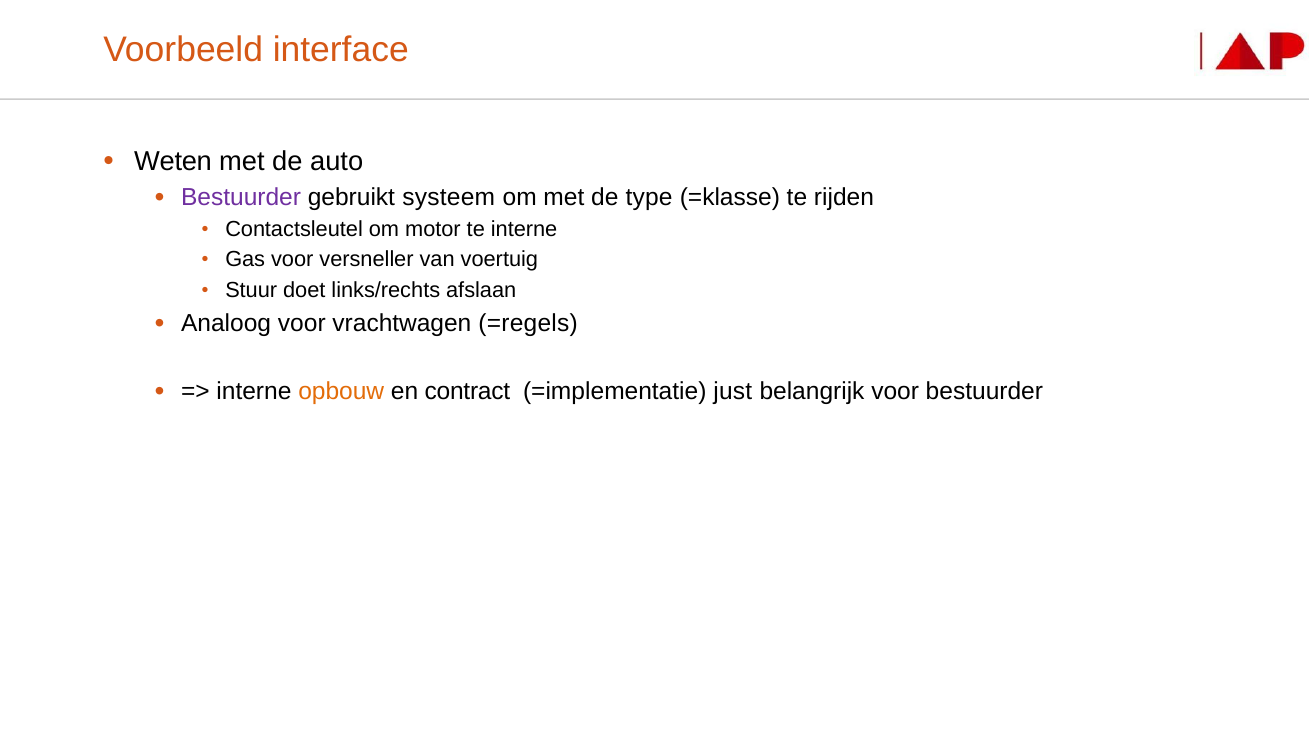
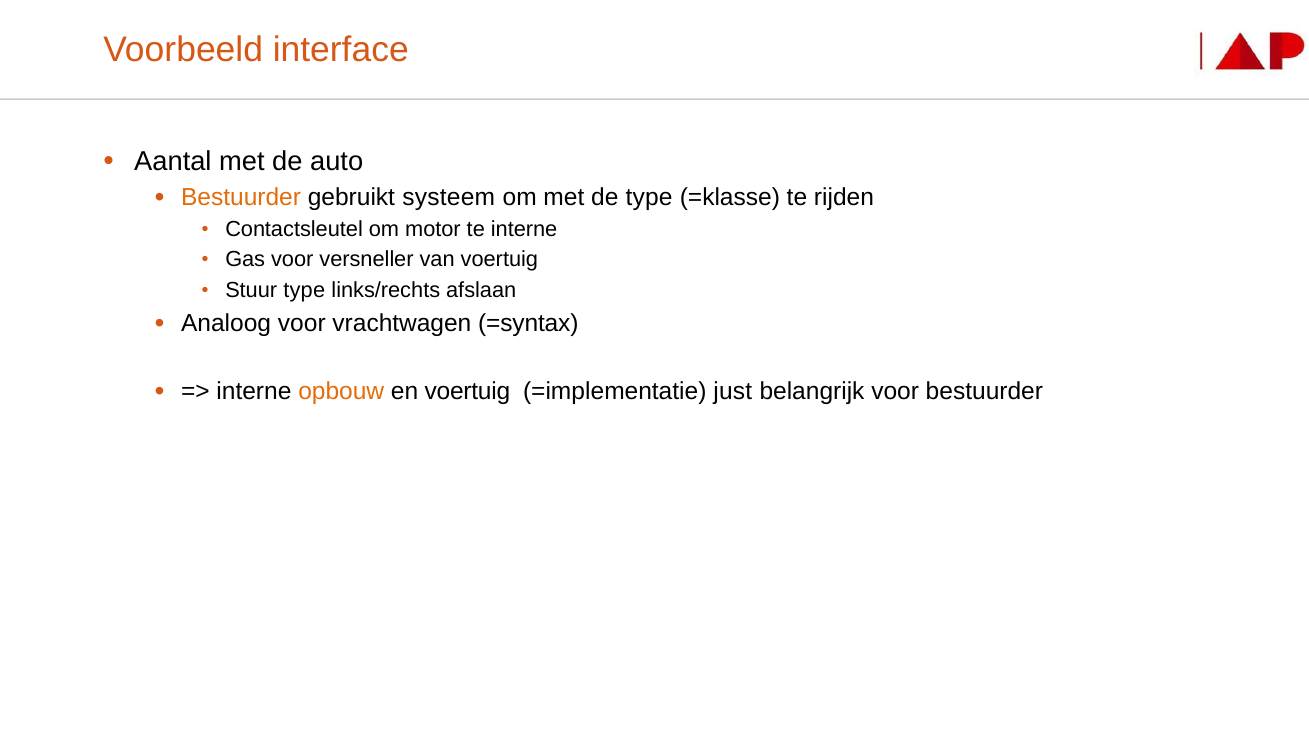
Weten: Weten -> Aantal
Bestuurder at (241, 197) colour: purple -> orange
Stuur doet: doet -> type
=regels: =regels -> =syntax
en contract: contract -> voertuig
